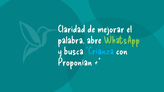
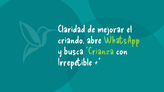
palabra: palabra -> criando
Crianza colour: light blue -> light green
Proponían: Proponían -> Irrepetible
